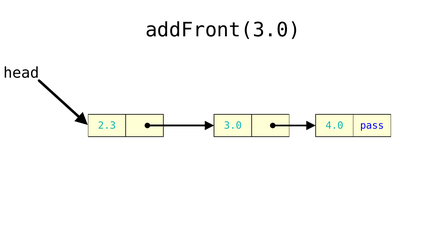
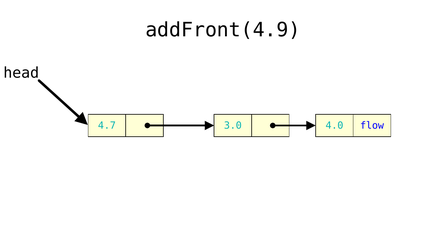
addFront(3.0: addFront(3.0 -> addFront(4.9
2.3: 2.3 -> 4.7
pass: pass -> flow
